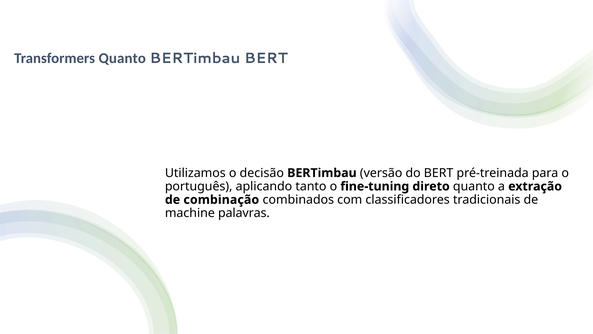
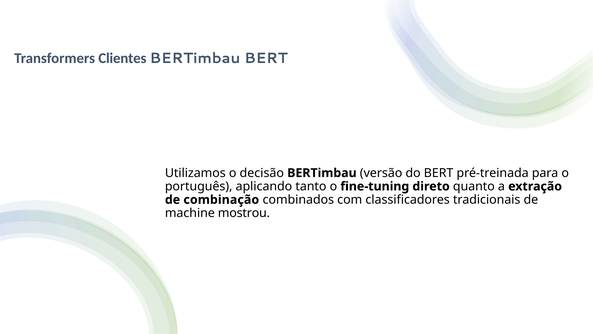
Transformers Quanto: Quanto -> Clientes
palavras: palavras -> mostrou
